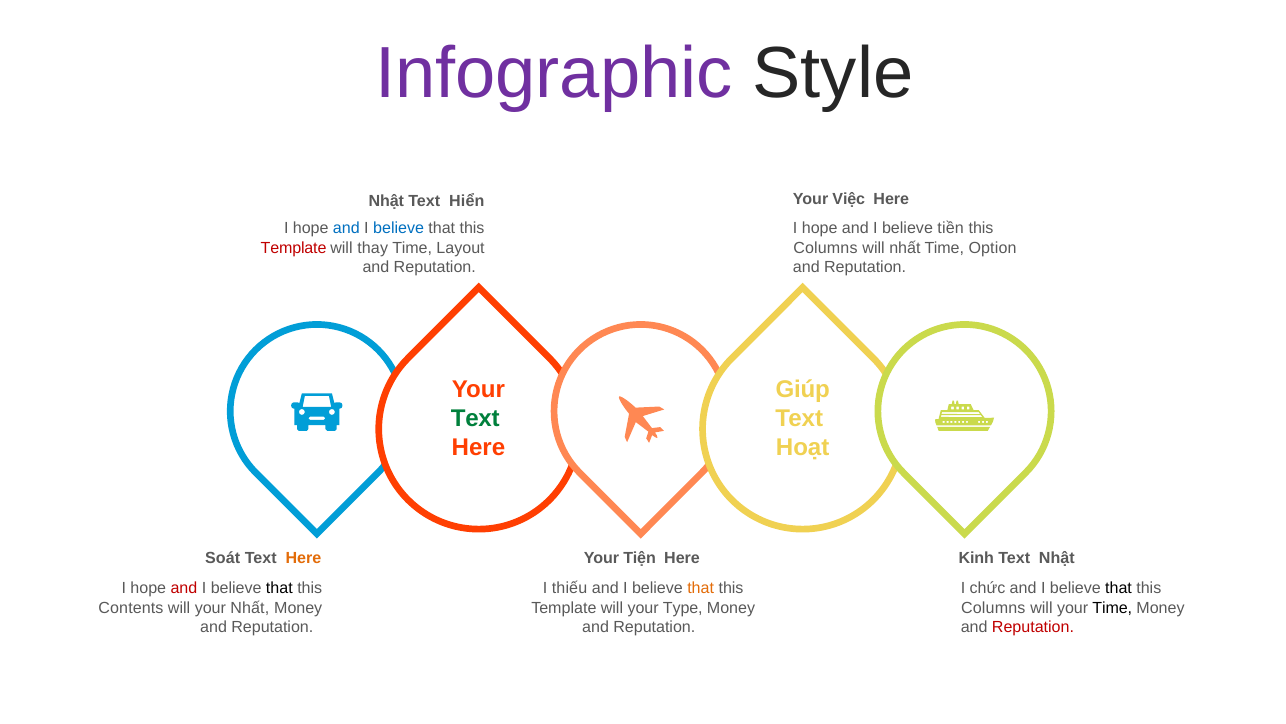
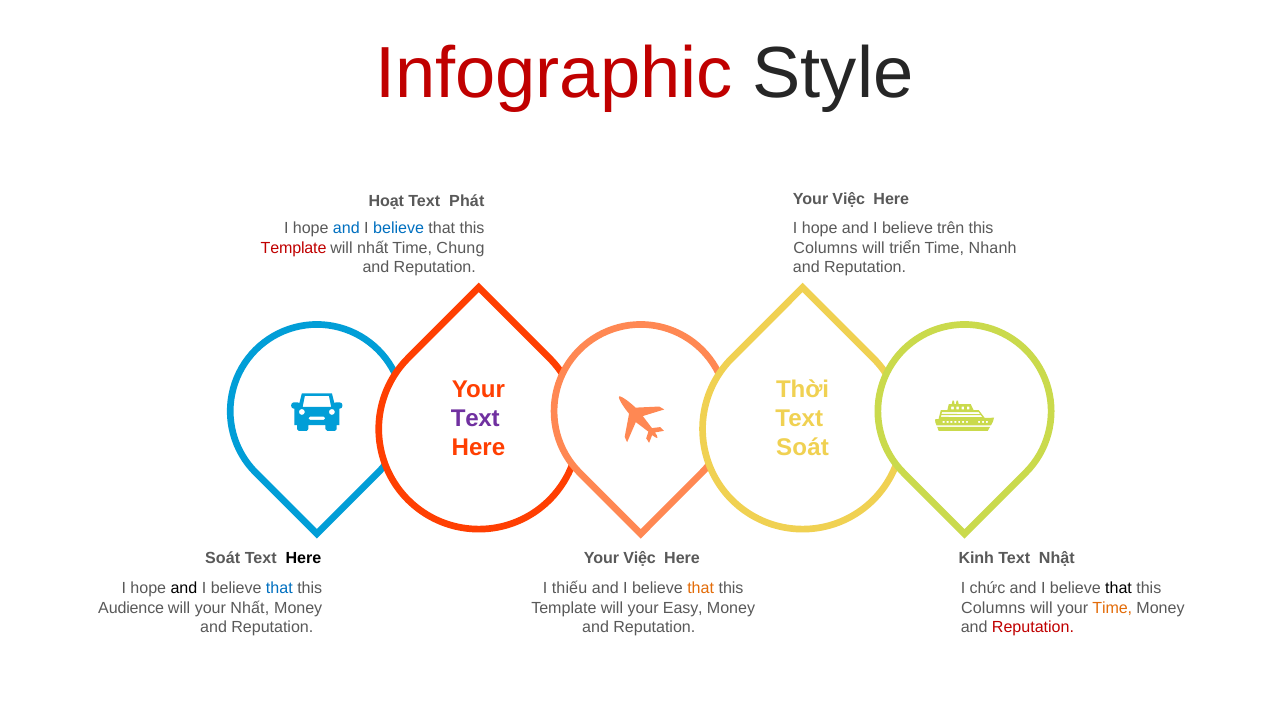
Infographic colour: purple -> red
Nhật at (386, 201): Nhật -> Hoạt
Hiển: Hiển -> Phát
tiền: tiền -> trên
will thay: thay -> nhất
Layout: Layout -> Chung
will nhất: nhất -> triển
Option: Option -> Nhanh
Giúp: Giúp -> Thời
Text at (475, 418) colour: green -> purple
Hoạt at (803, 447): Hoạt -> Soát
Here at (303, 558) colour: orange -> black
Tiện at (640, 558): Tiện -> Việc
and at (184, 588) colour: red -> black
that at (279, 588) colour: black -> blue
Contents: Contents -> Audience
Type: Type -> Easy
Time at (1112, 607) colour: black -> orange
